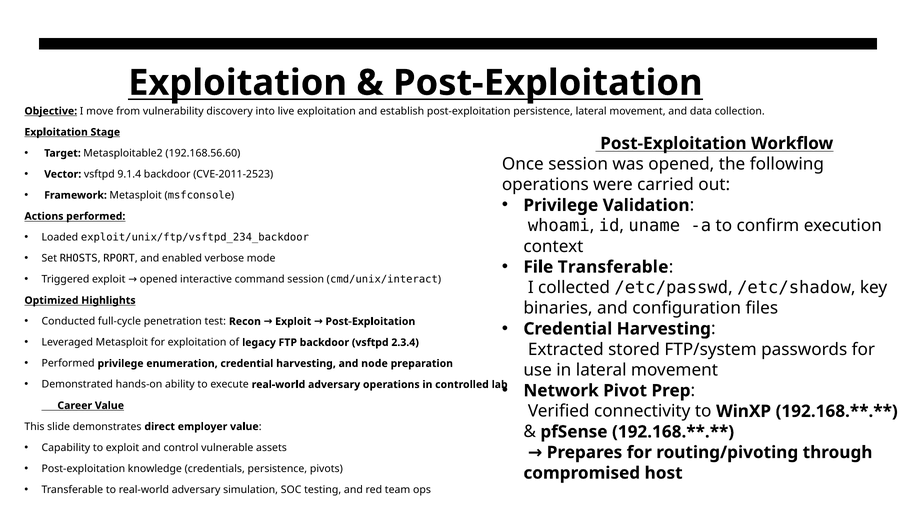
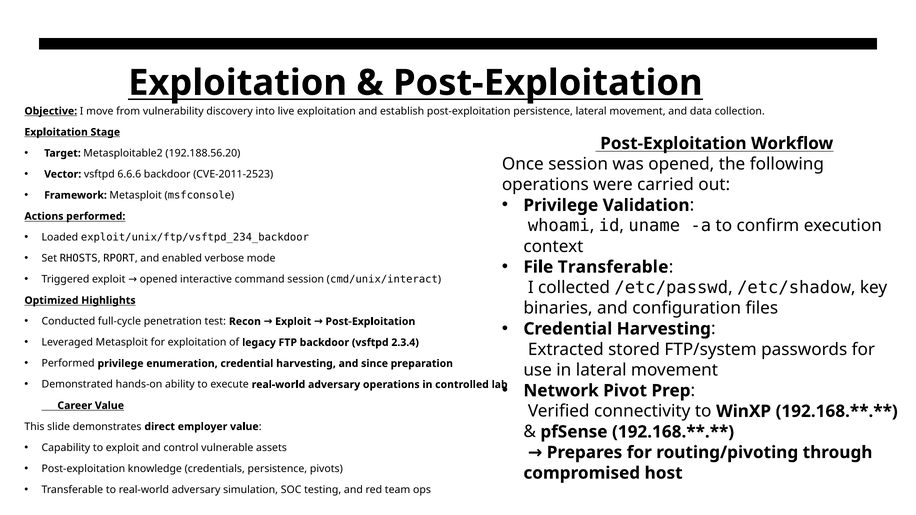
192.168.56.60: 192.168.56.60 -> 192.188.56.20
9.1.4: 9.1.4 -> 6.6.6
node: node -> since
